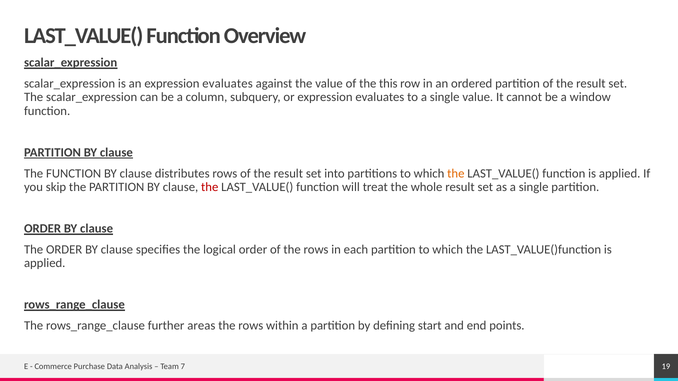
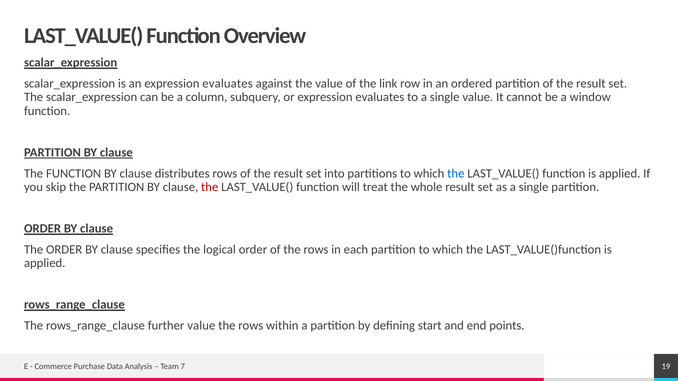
this: this -> link
the at (456, 173) colour: orange -> blue
further areas: areas -> value
